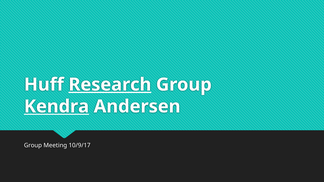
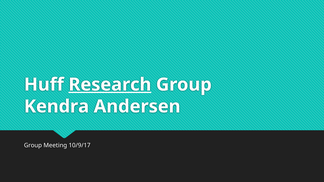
Kendra underline: present -> none
